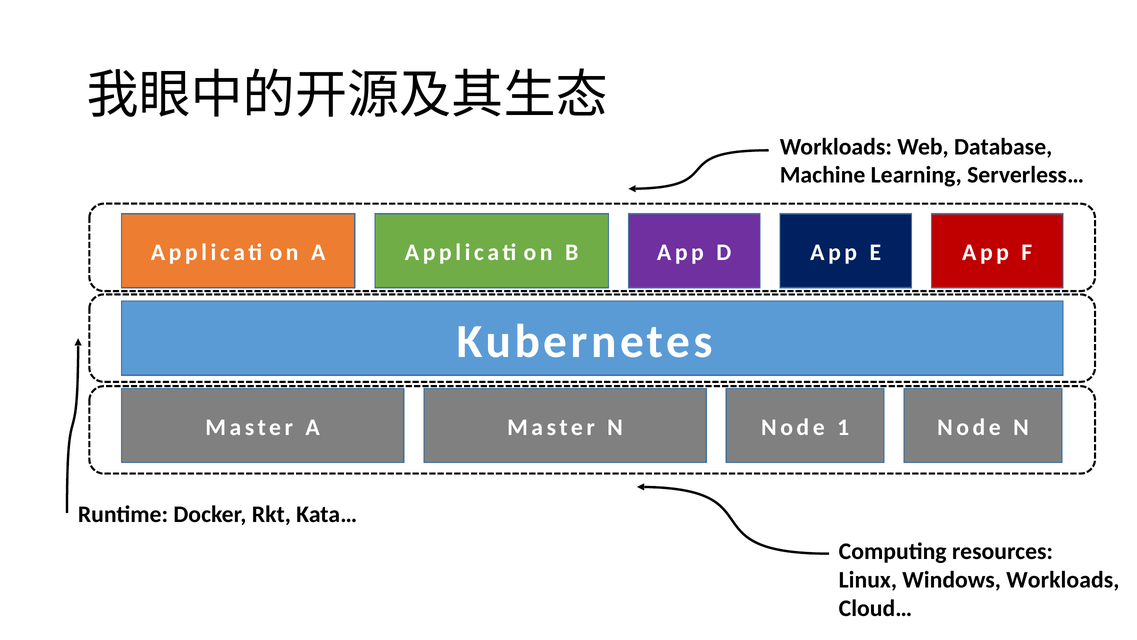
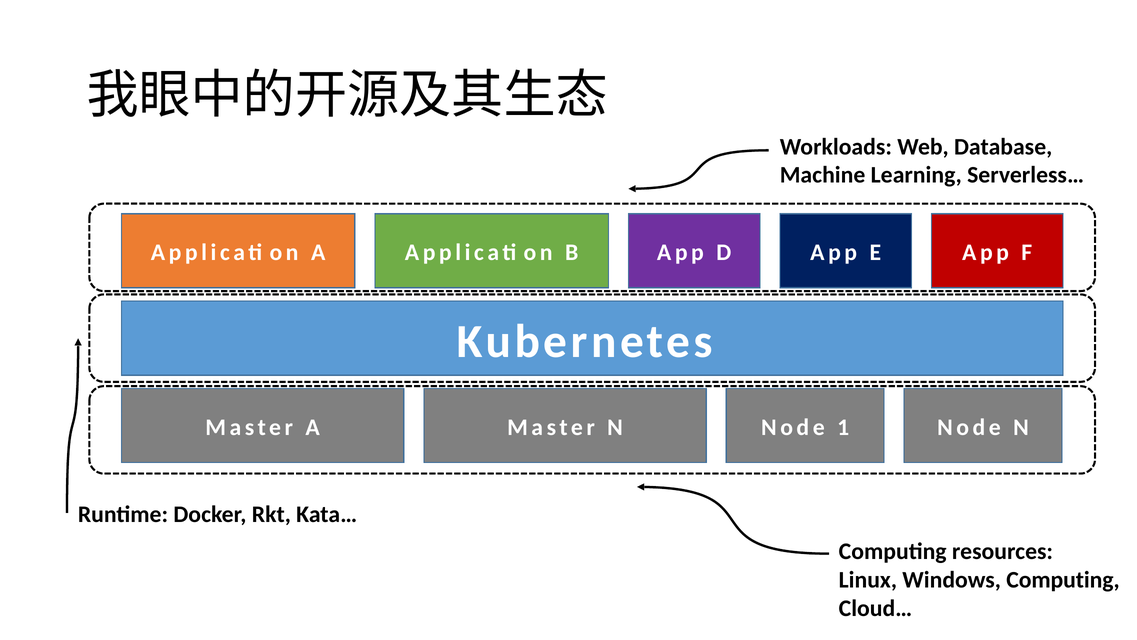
Windows Workloads: Workloads -> Computing
